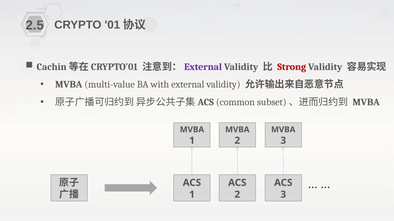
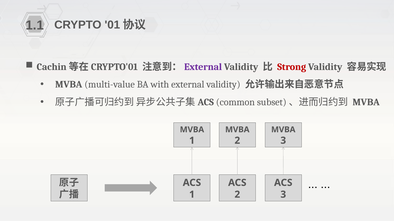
2.5: 2.5 -> 1.1
